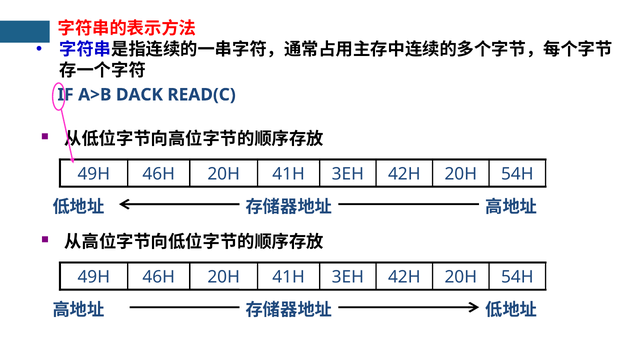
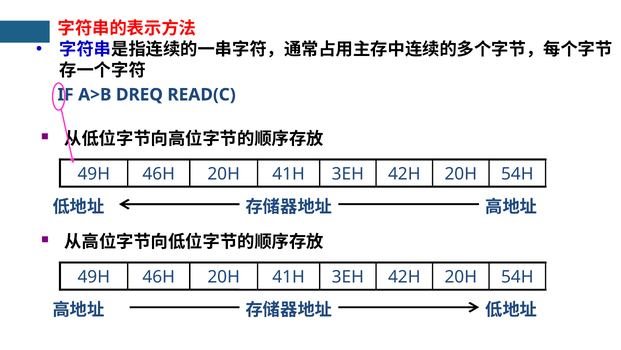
DACK: DACK -> DREQ
